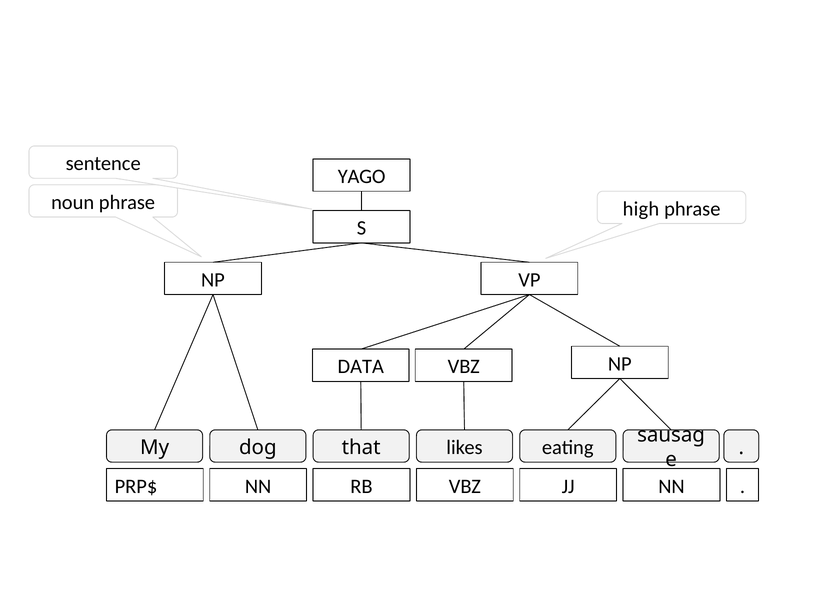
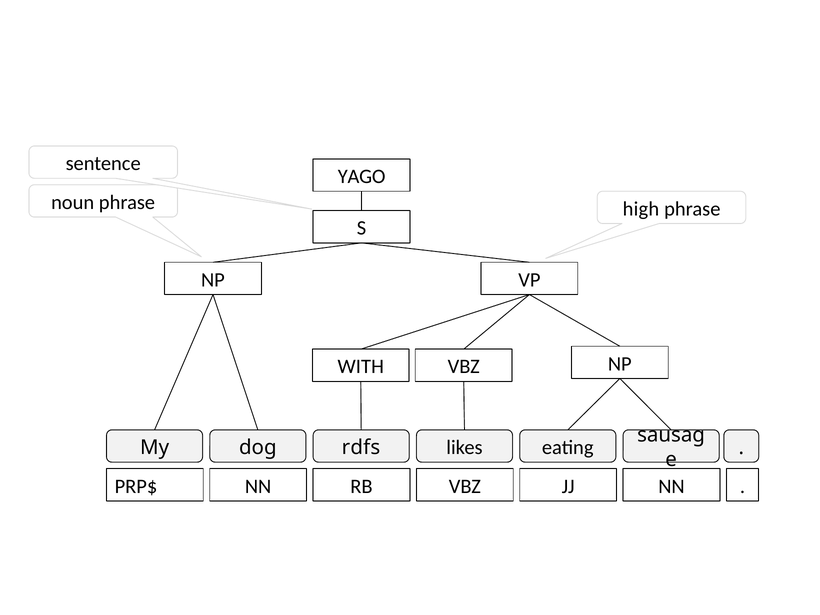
DATA: DATA -> WITH
that: that -> rdfs
